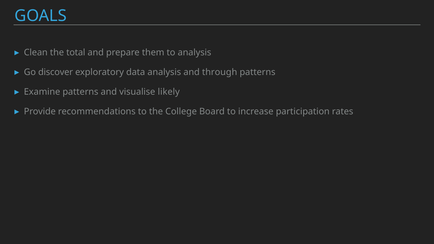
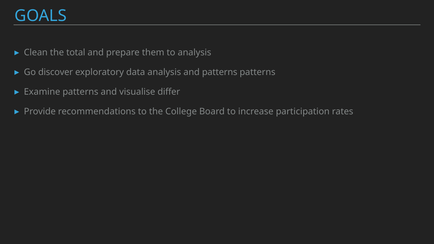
and through: through -> patterns
likely: likely -> differ
